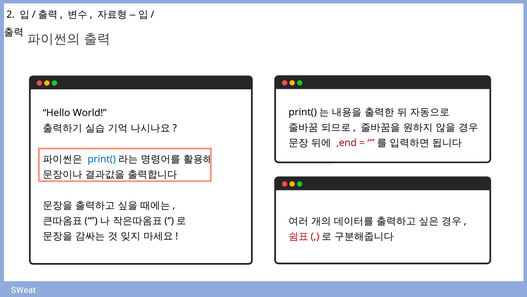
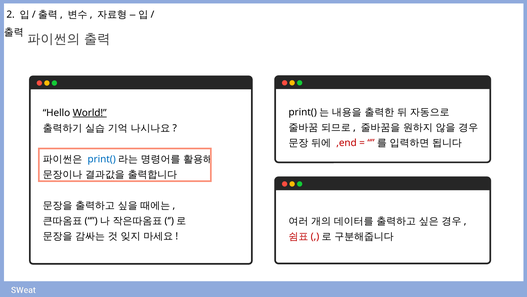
World underline: none -> present
